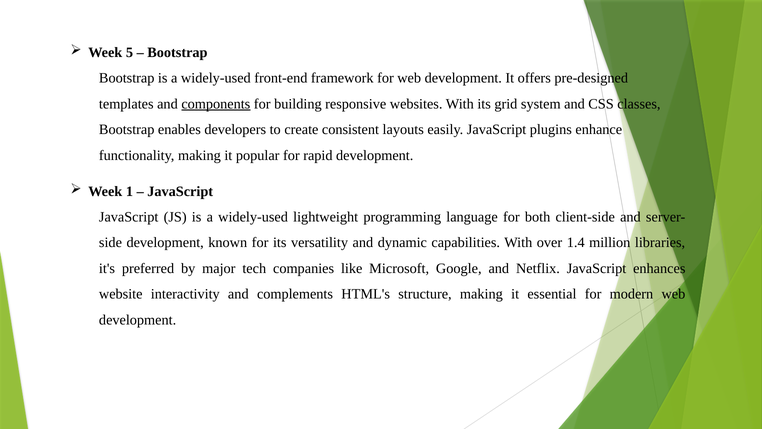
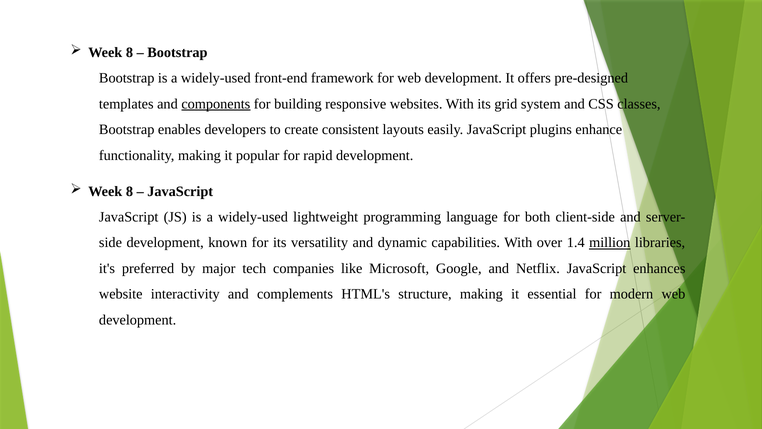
5 at (129, 52): 5 -> 8
1 at (129, 191): 1 -> 8
million underline: none -> present
